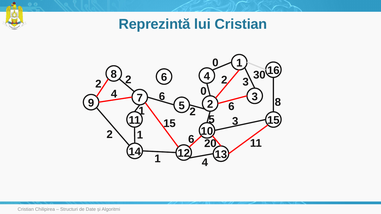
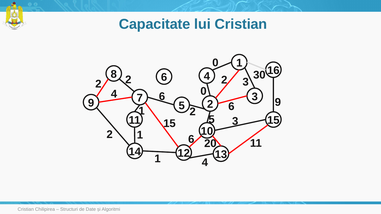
Reprezintă: Reprezintă -> Capacitate
8 at (278, 102): 8 -> 9
